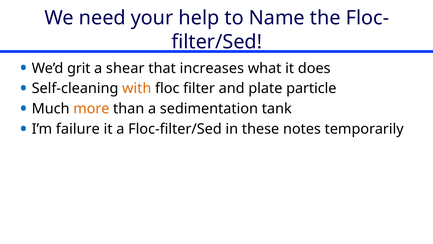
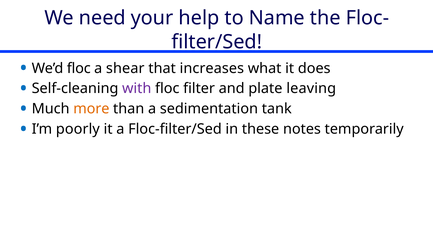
We’d grit: grit -> floc
with colour: orange -> purple
particle: particle -> leaving
failure: failure -> poorly
